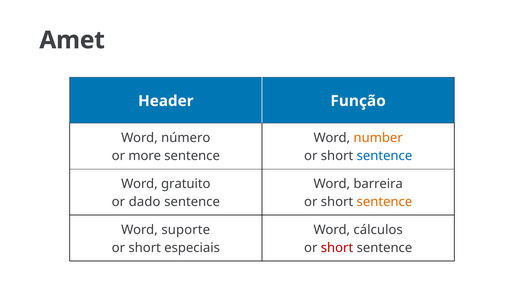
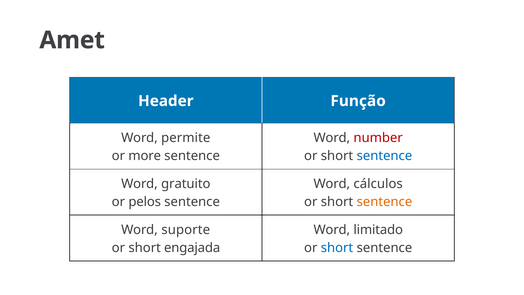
número: número -> permite
number colour: orange -> red
barreira: barreira -> cálculos
dado: dado -> pelos
cálculos: cálculos -> limitado
especiais: especiais -> engajada
short at (337, 248) colour: red -> blue
